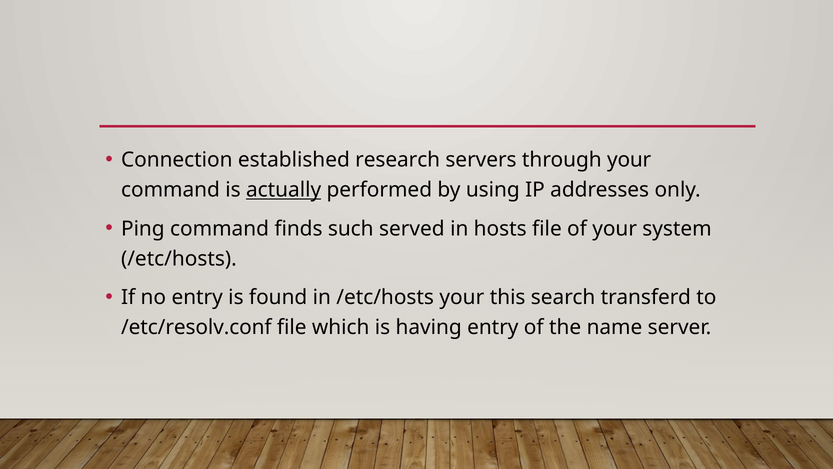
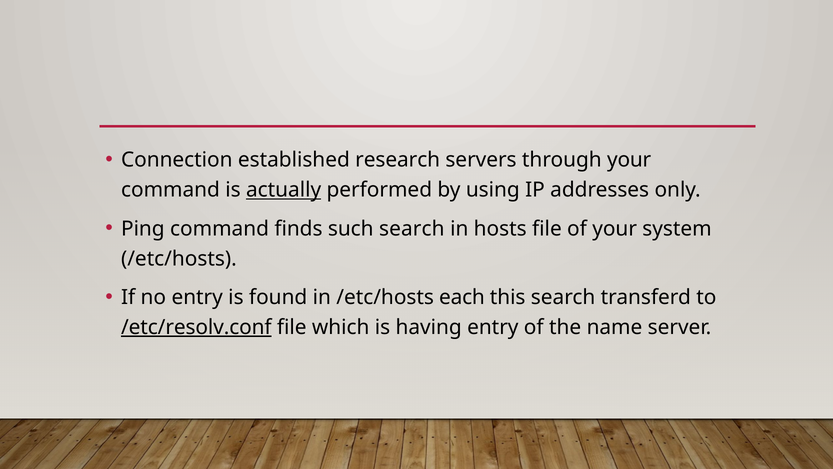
such served: served -> search
/etc/hosts your: your -> each
/etc/resolv.conf underline: none -> present
